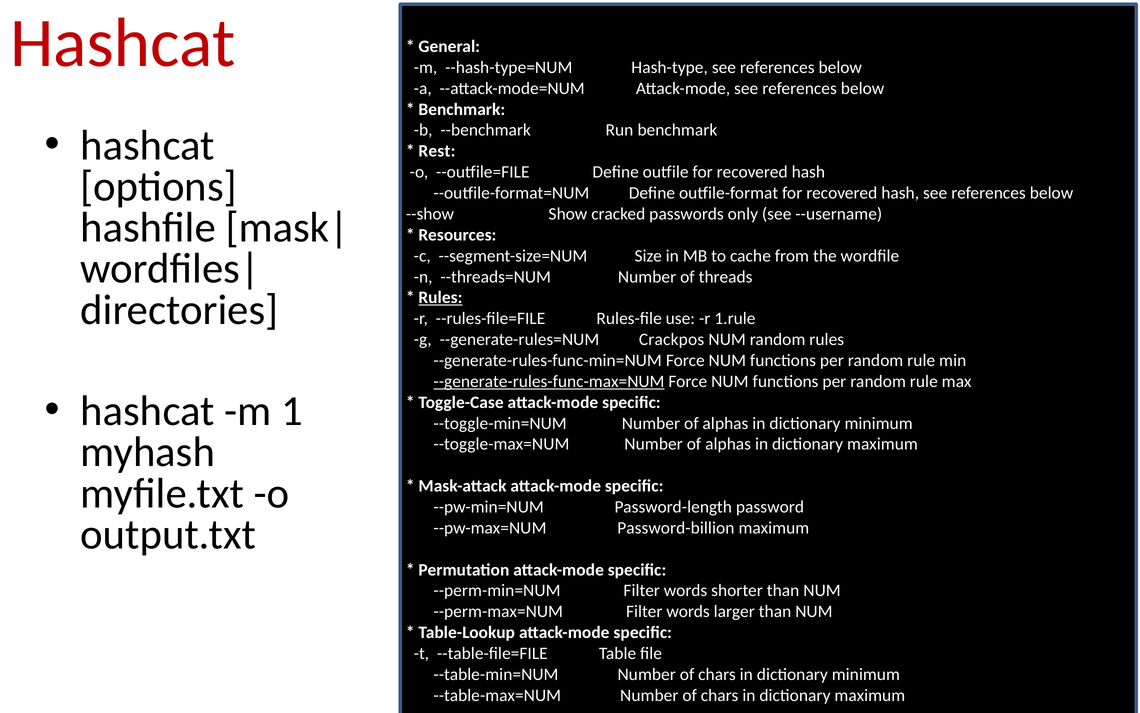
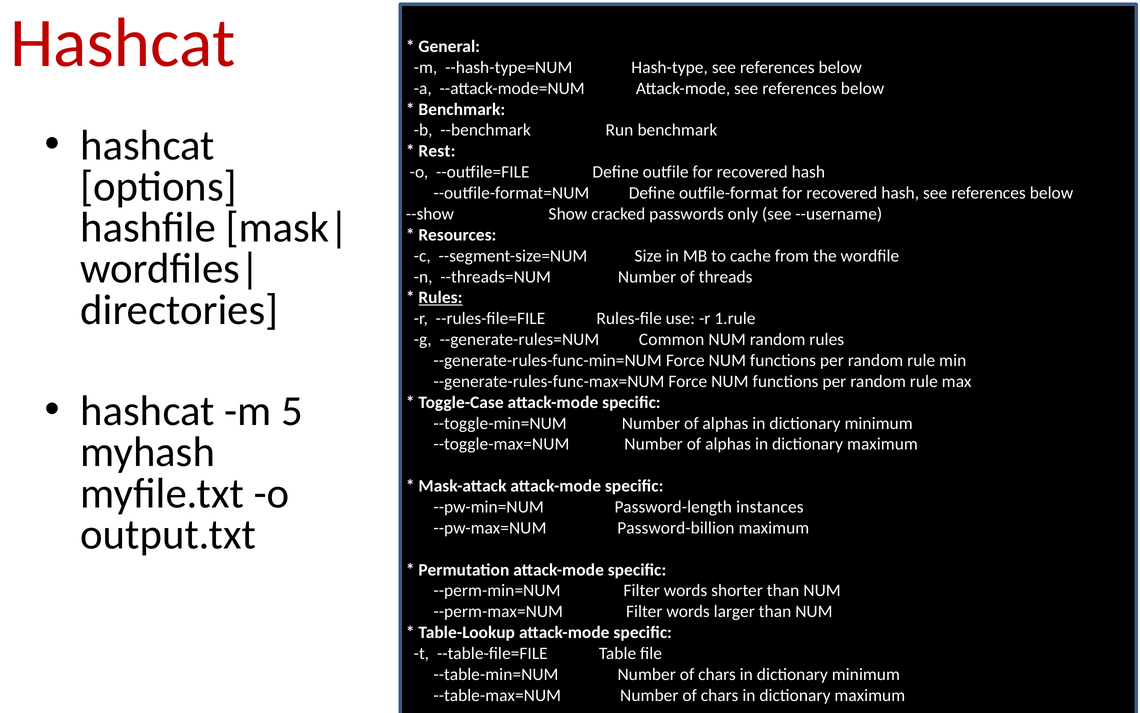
Crackpos: Crackpos -> Common
--generate-rules-func-max=NUM underline: present -> none
1: 1 -> 5
password: password -> instances
